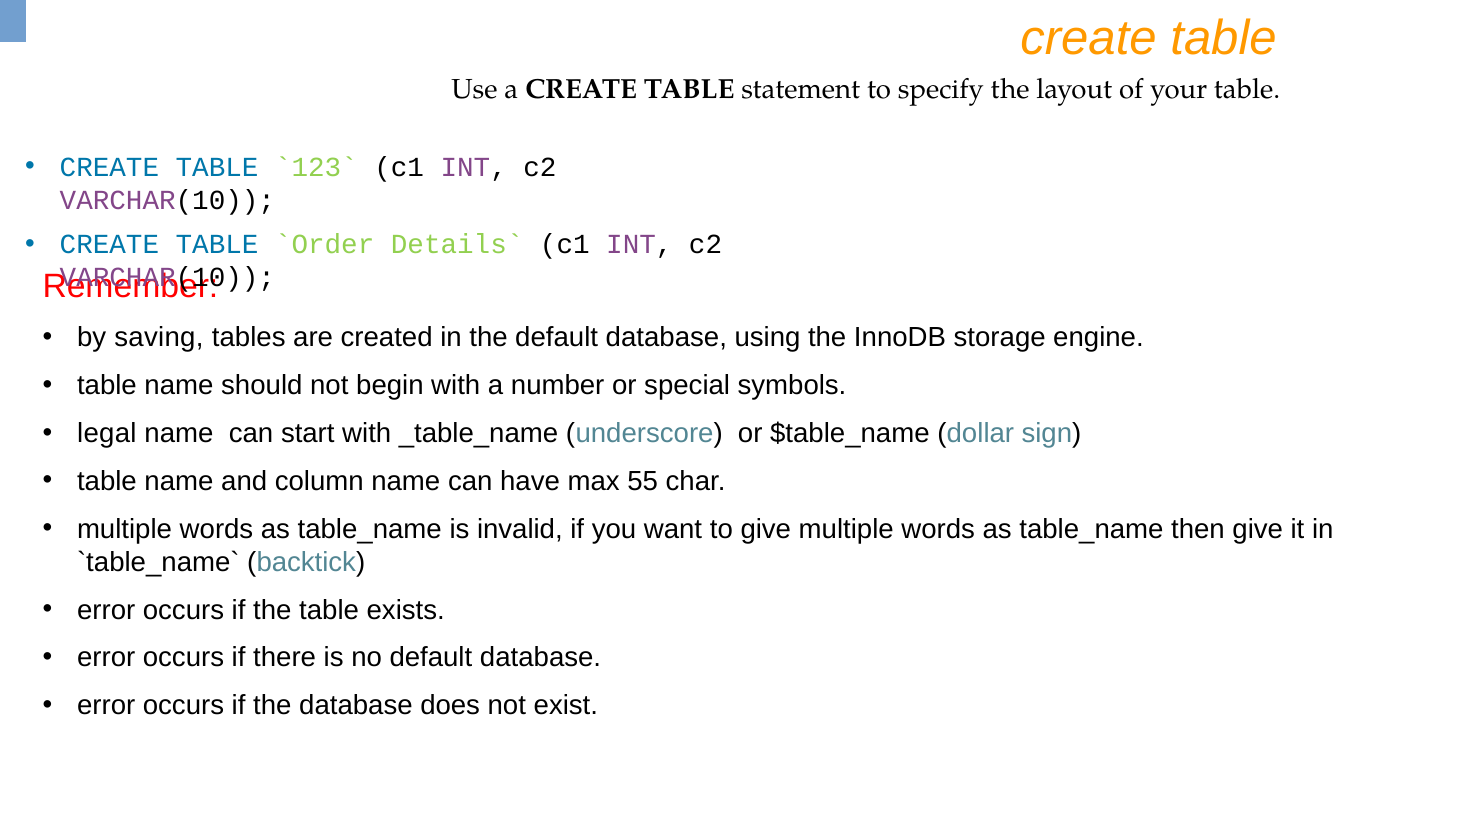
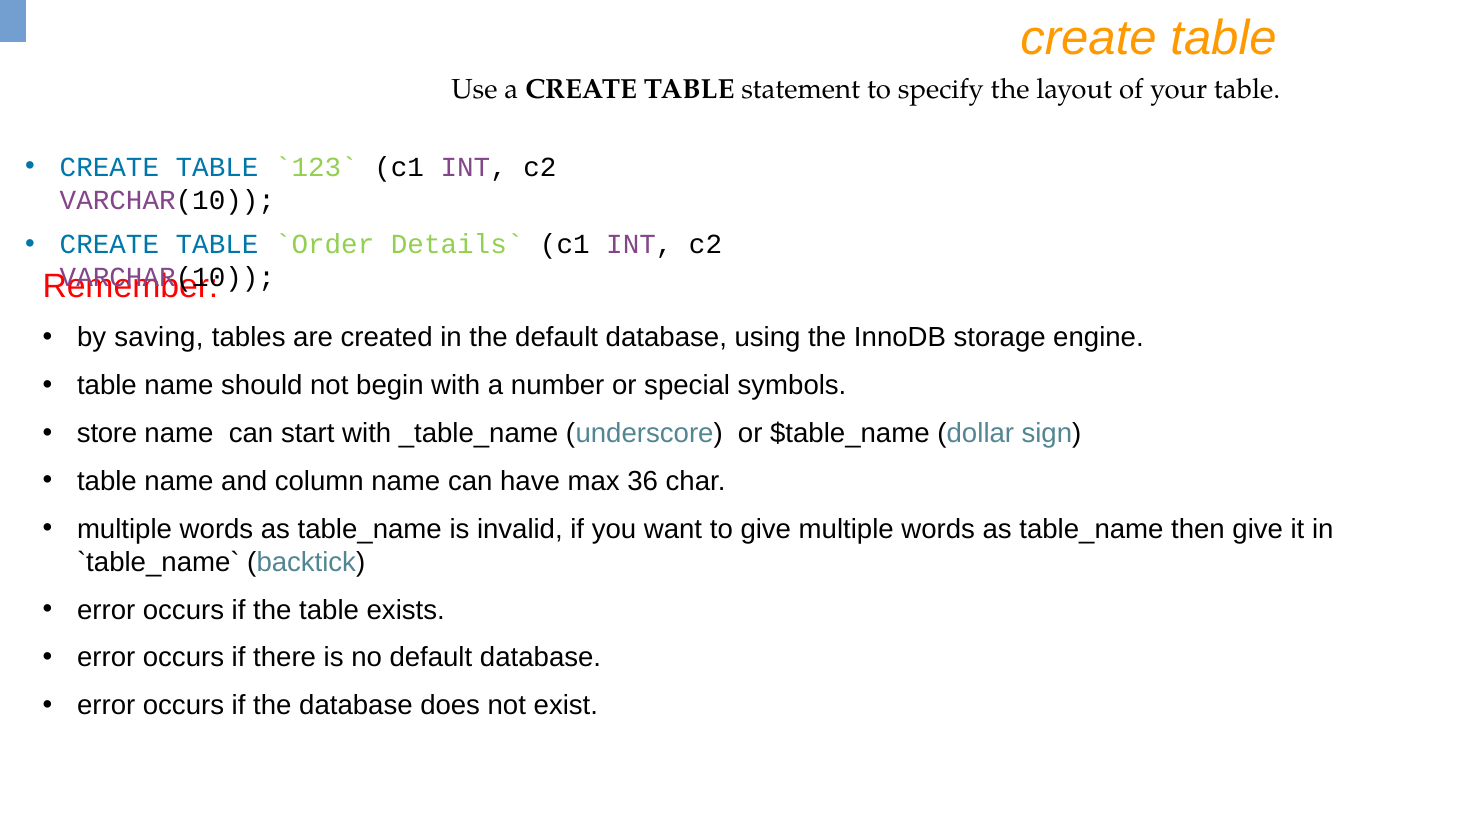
legal: legal -> store
55: 55 -> 36
